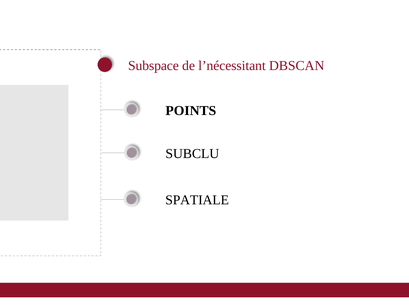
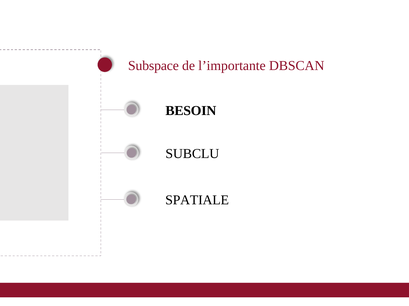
l’nécessitant: l’nécessitant -> l’importante
POINTS: POINTS -> BESOIN
